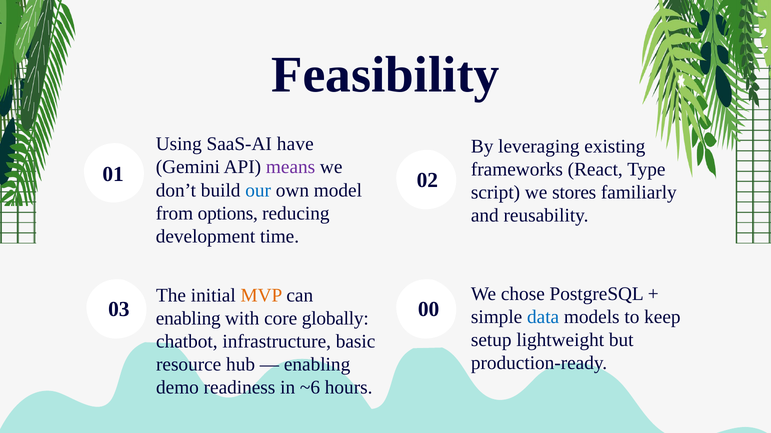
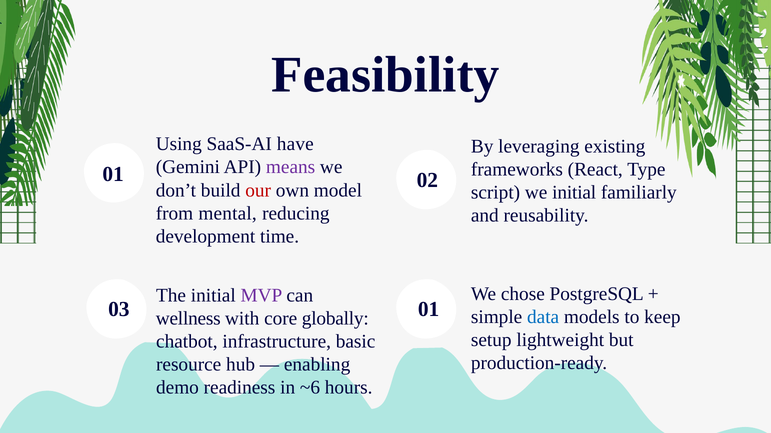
our colour: blue -> red
we stores: stores -> initial
options: options -> mental
MVP colour: orange -> purple
03 00: 00 -> 01
enabling at (188, 319): enabling -> wellness
